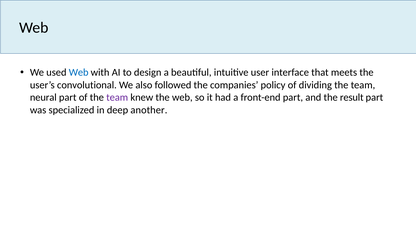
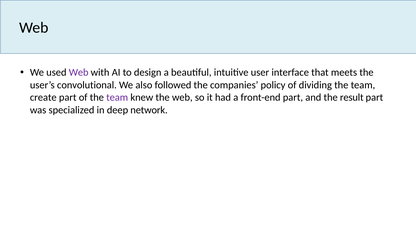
Web at (79, 73) colour: blue -> purple
neural: neural -> create
another: another -> network
